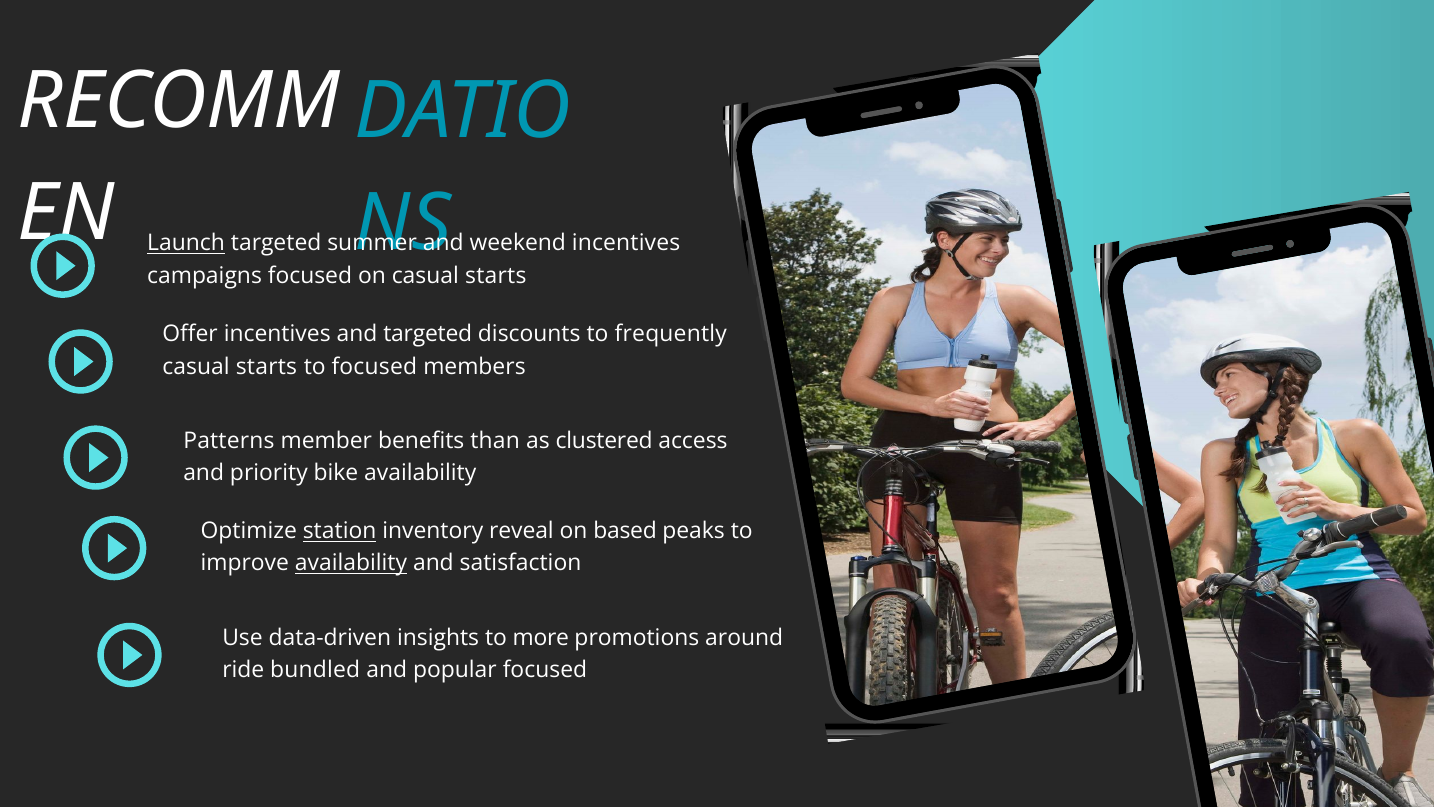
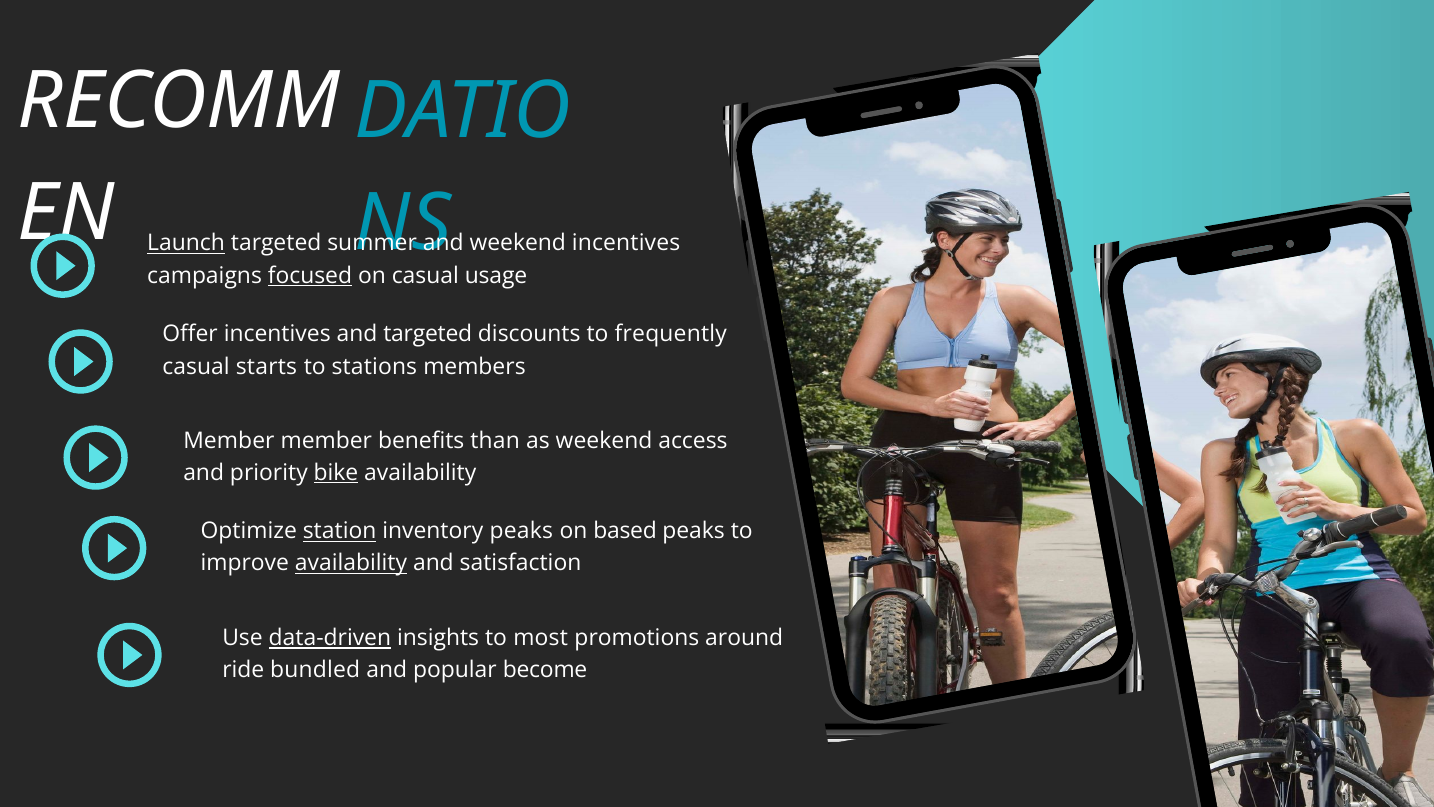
focused at (310, 275) underline: none -> present
starts at (496, 275): starts -> usage
to focused: focused -> stations
Patterns at (229, 441): Patterns -> Member
as clustered: clustered -> weekend
bike underline: none -> present
inventory reveal: reveal -> peaks
data-driven underline: none -> present
more: more -> most
popular focused: focused -> become
